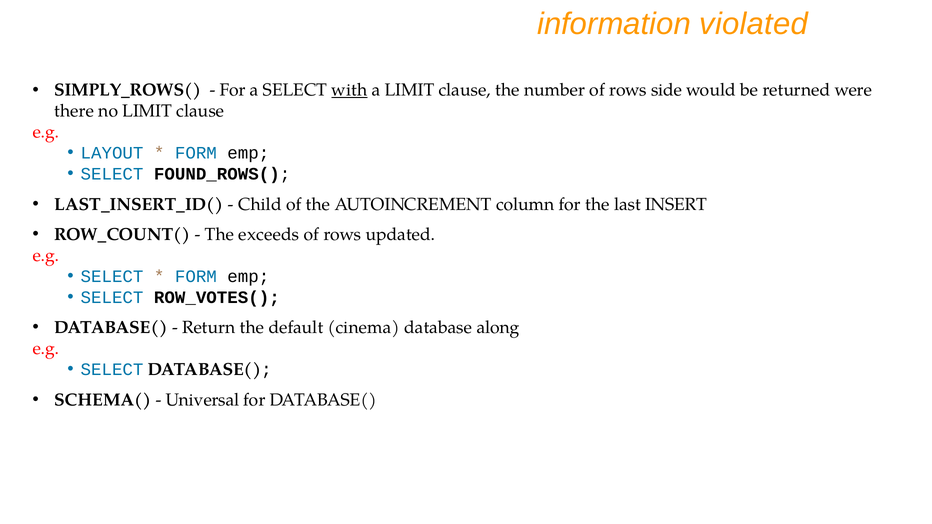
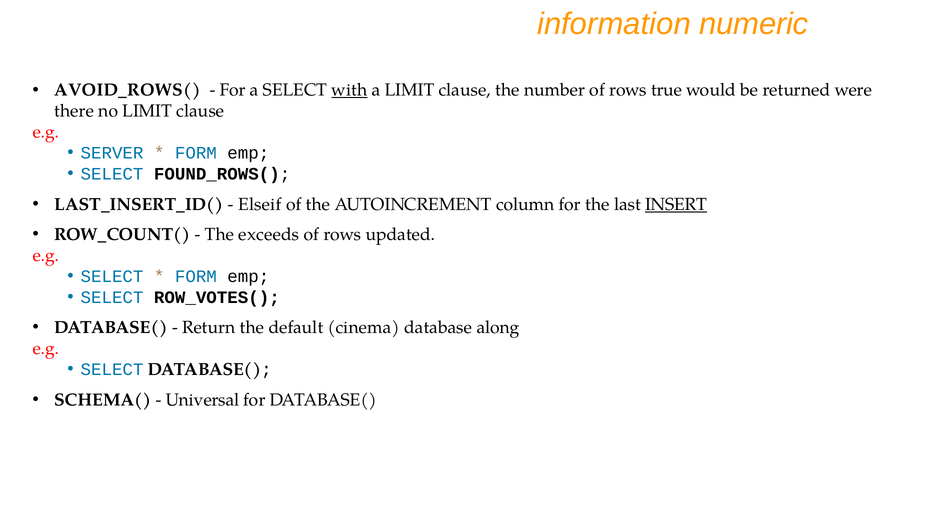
violated: violated -> numeric
SIMPLY_ROWS(: SIMPLY_ROWS( -> AVOID_ROWS(
side: side -> true
LAYOUT: LAYOUT -> SERVER
Child: Child -> Elseif
INSERT underline: none -> present
